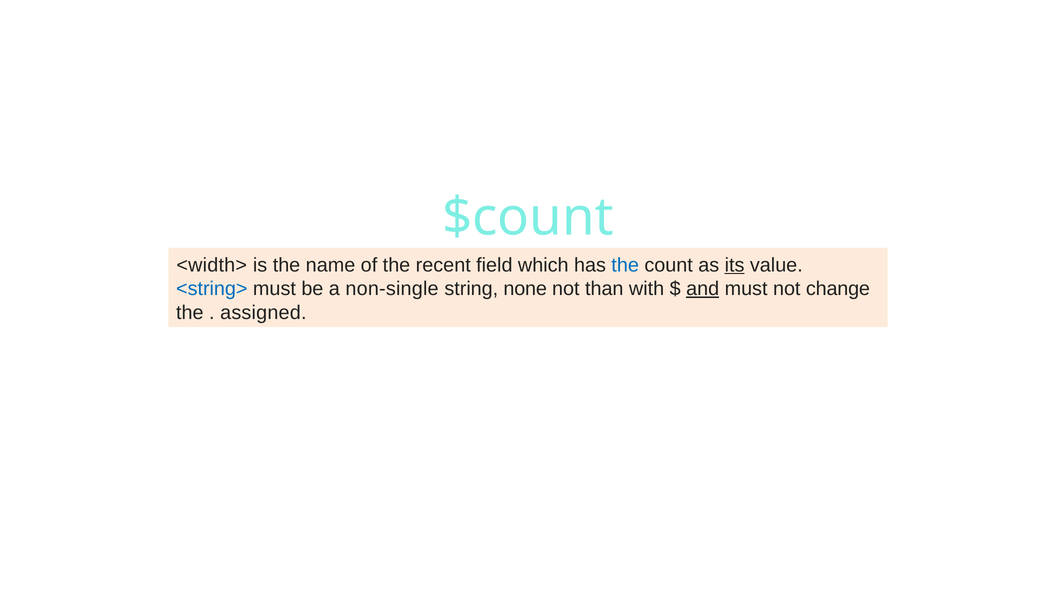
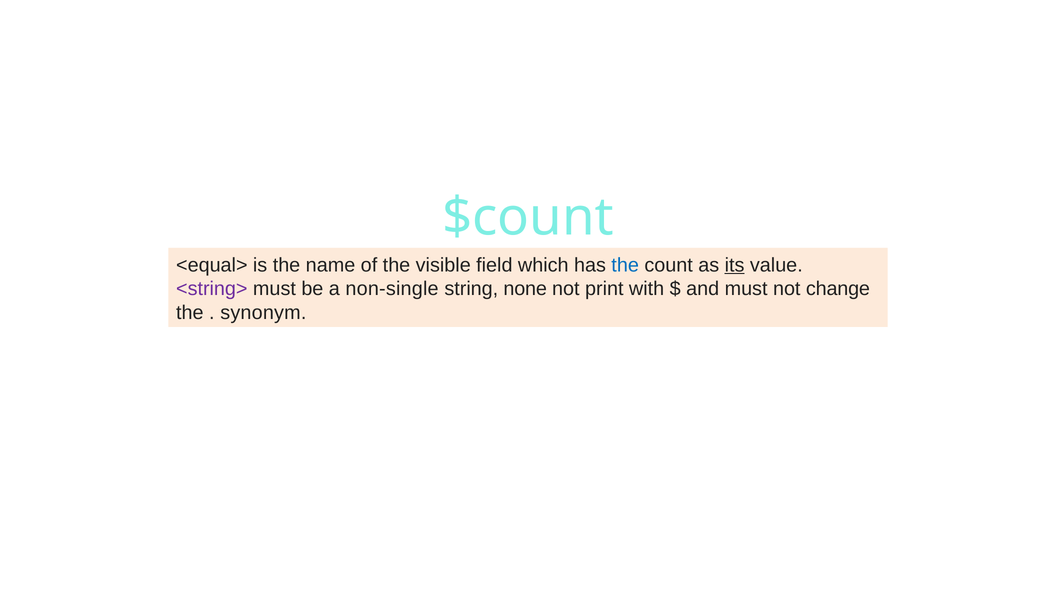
<width>: <width> -> <equal>
recent: recent -> visible
<string> colour: blue -> purple
than: than -> print
and underline: present -> none
assigned: assigned -> synonym
